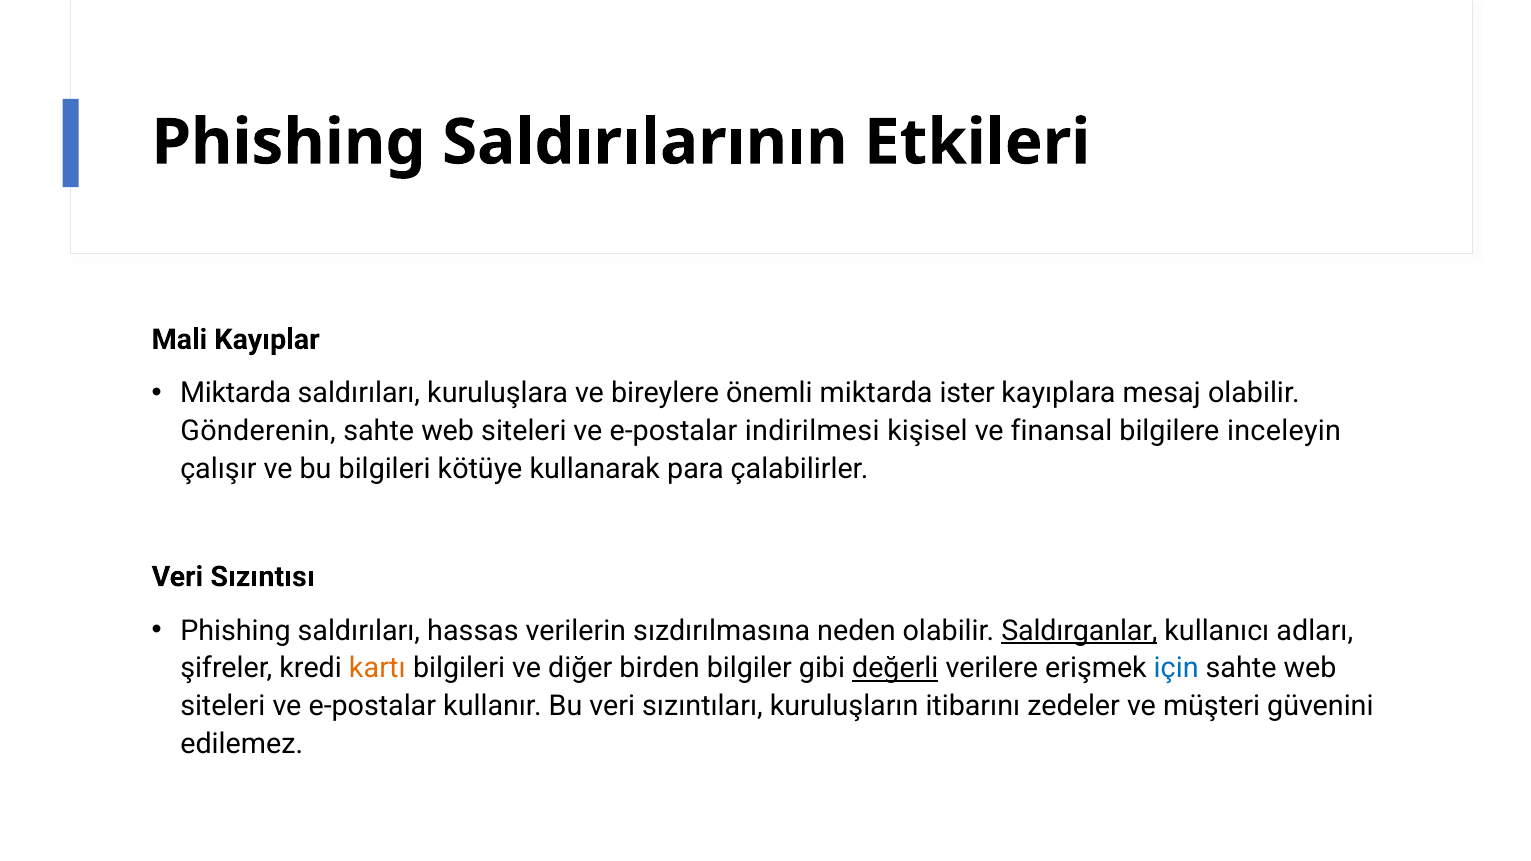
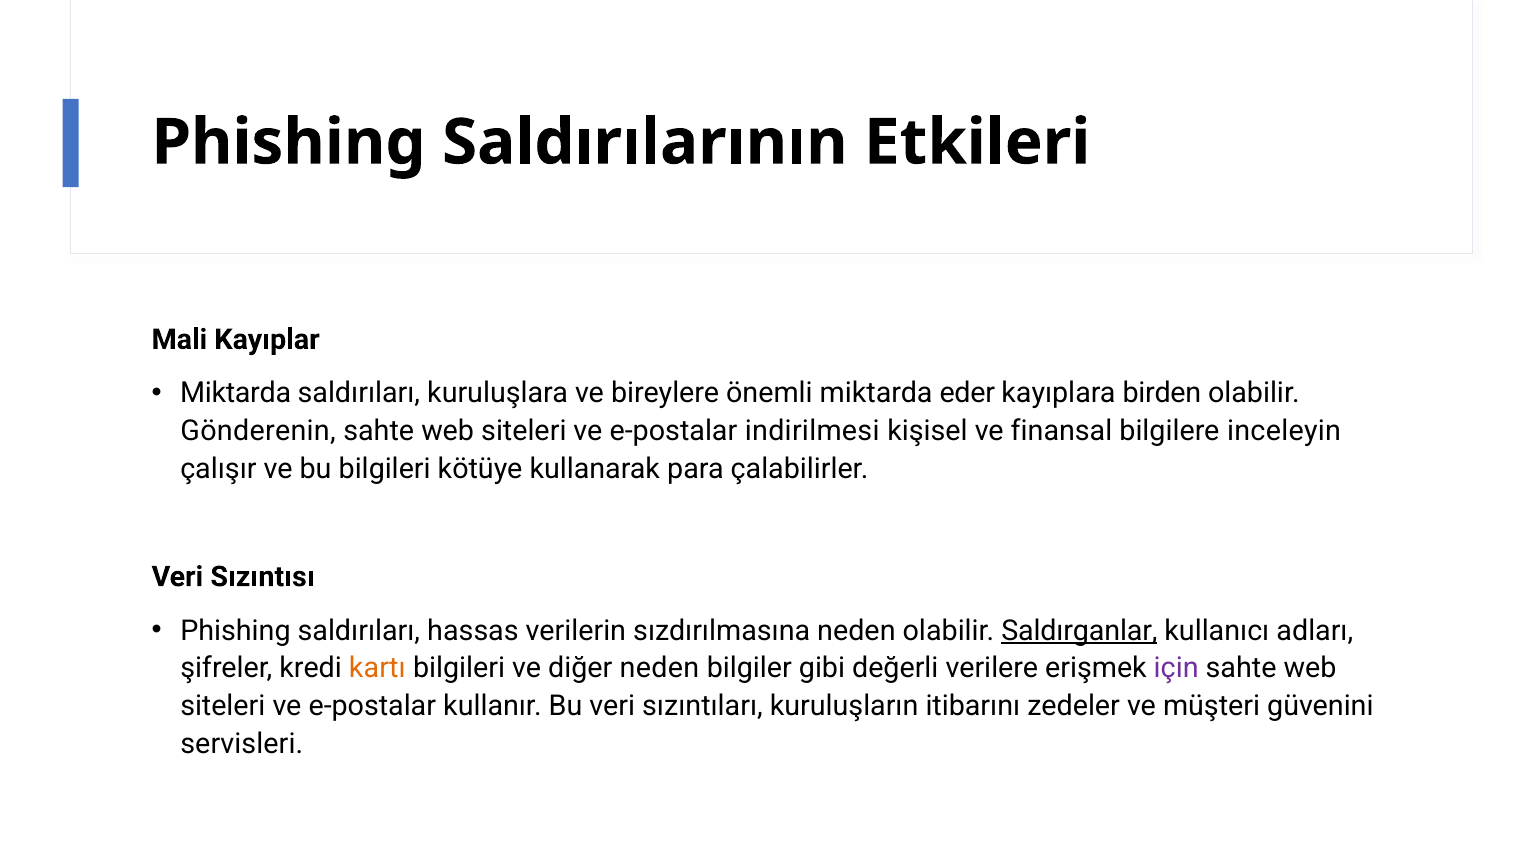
ister: ister -> eder
mesaj: mesaj -> birden
diğer birden: birden -> neden
değerli underline: present -> none
için colour: blue -> purple
edilemez: edilemez -> servisleri
